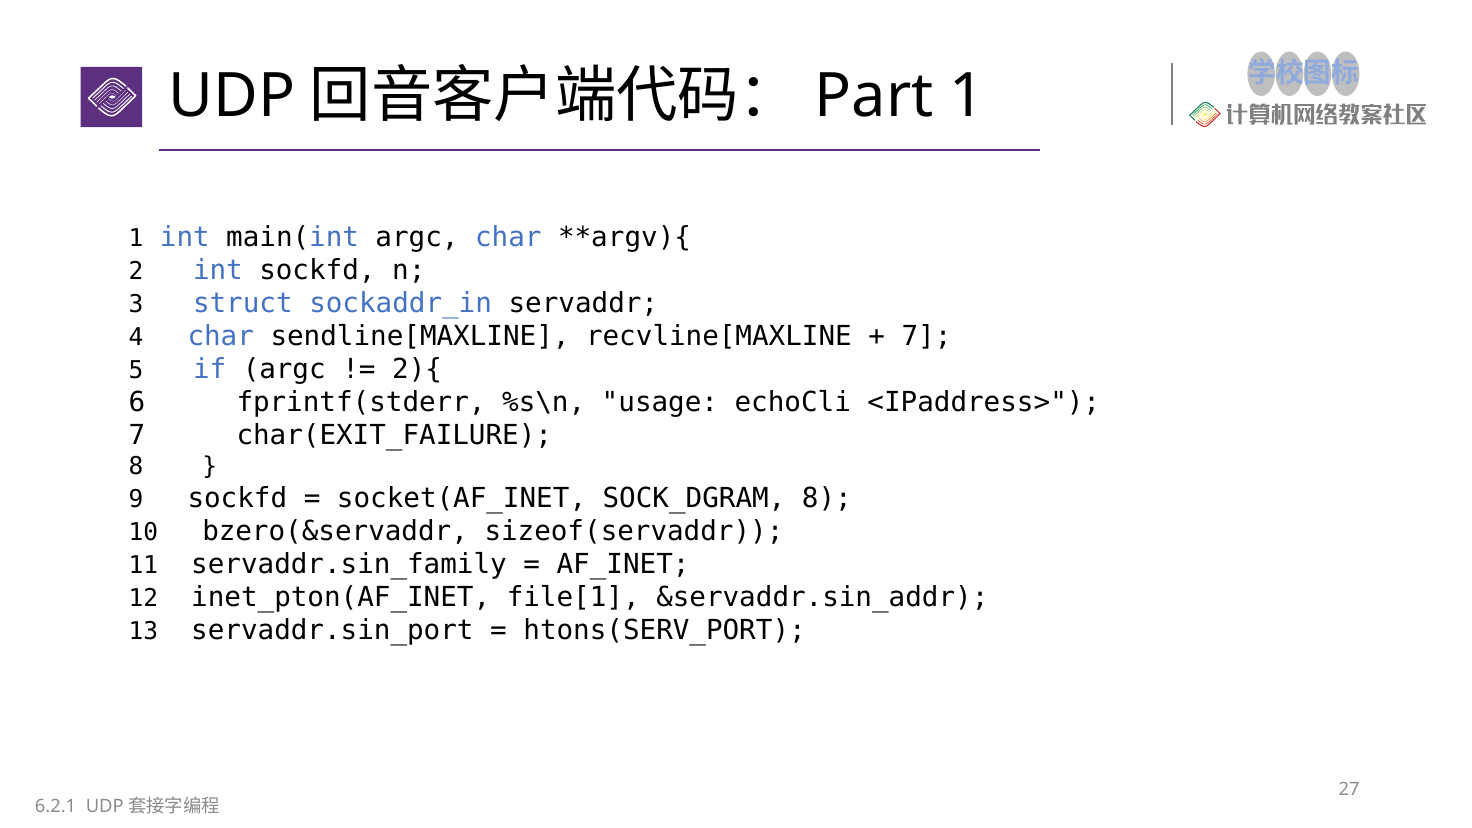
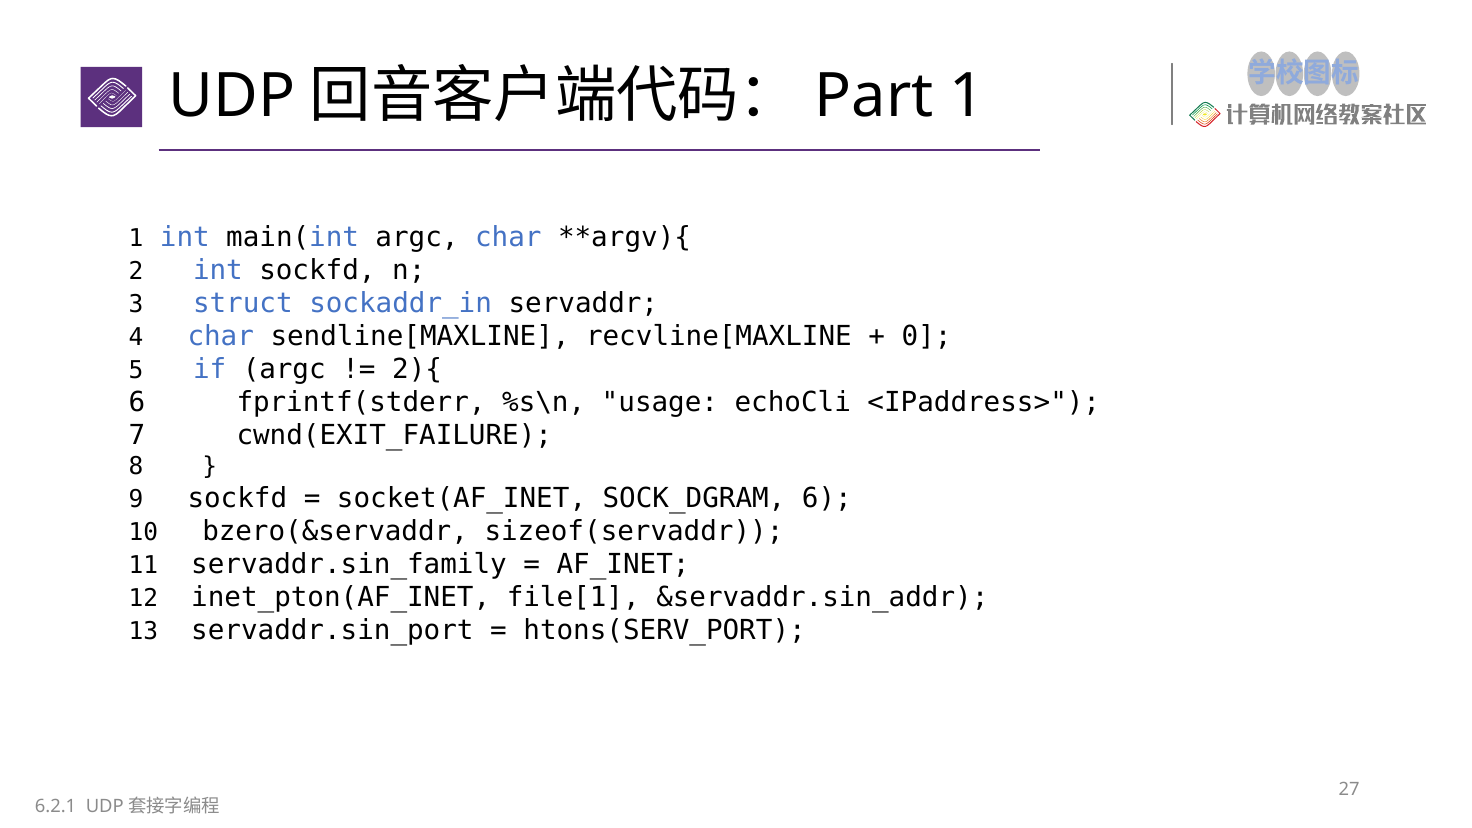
7 at (926, 336): 7 -> 0
char(EXIT_FAILURE: char(EXIT_FAILURE -> cwnd(EXIT_FAILURE
SOCK_DGRAM 8: 8 -> 6
